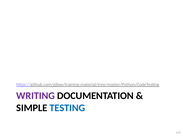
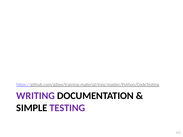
TESTING colour: blue -> purple
